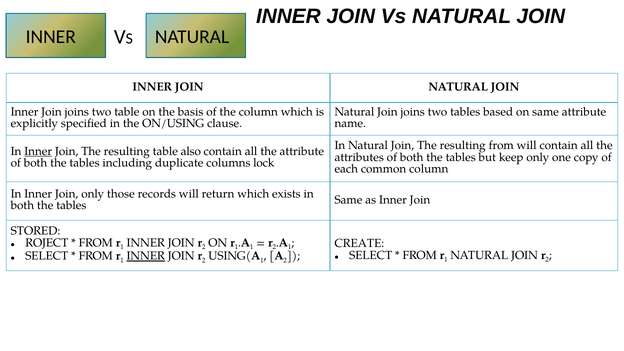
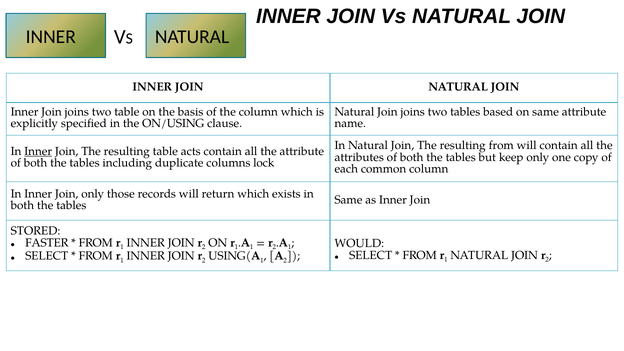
also: also -> acts
ROJECT: ROJECT -> FASTER
CREATE: CREATE -> WOULD
INNER at (146, 256) underline: present -> none
